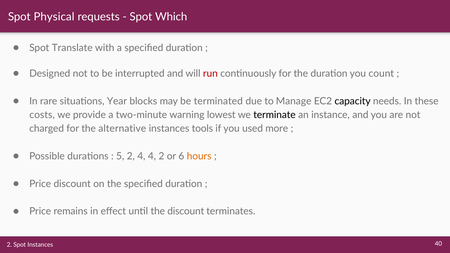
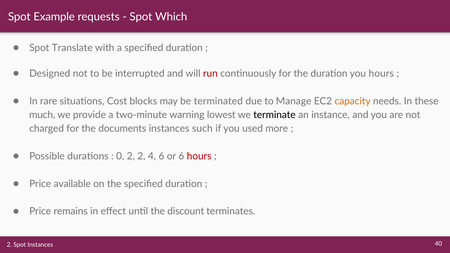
Physical: Physical -> Example
you count: count -> hours
Year: Year -> Cost
capacity colour: black -> orange
costs: costs -> much
alternative: alternative -> documents
tools: tools -> such
5: 5 -> 0
2 4: 4 -> 2
4 2: 2 -> 6
hours at (199, 156) colour: orange -> red
Price discount: discount -> available
